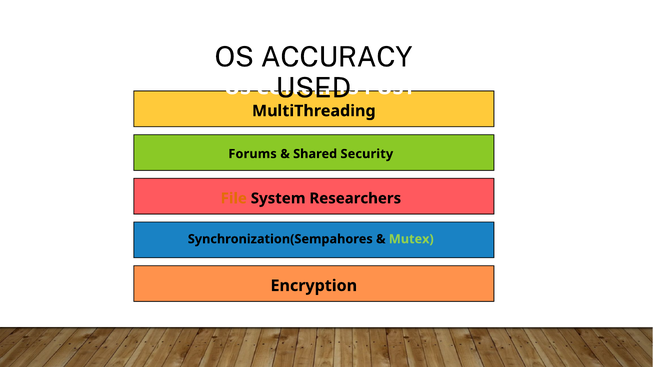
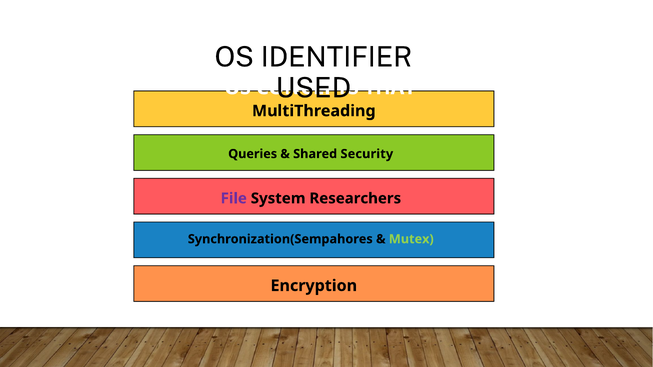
ACCURACY: ACCURACY -> IDENTIFIER
POST: POST -> THAT
Forums: Forums -> Queries
File colour: orange -> purple
